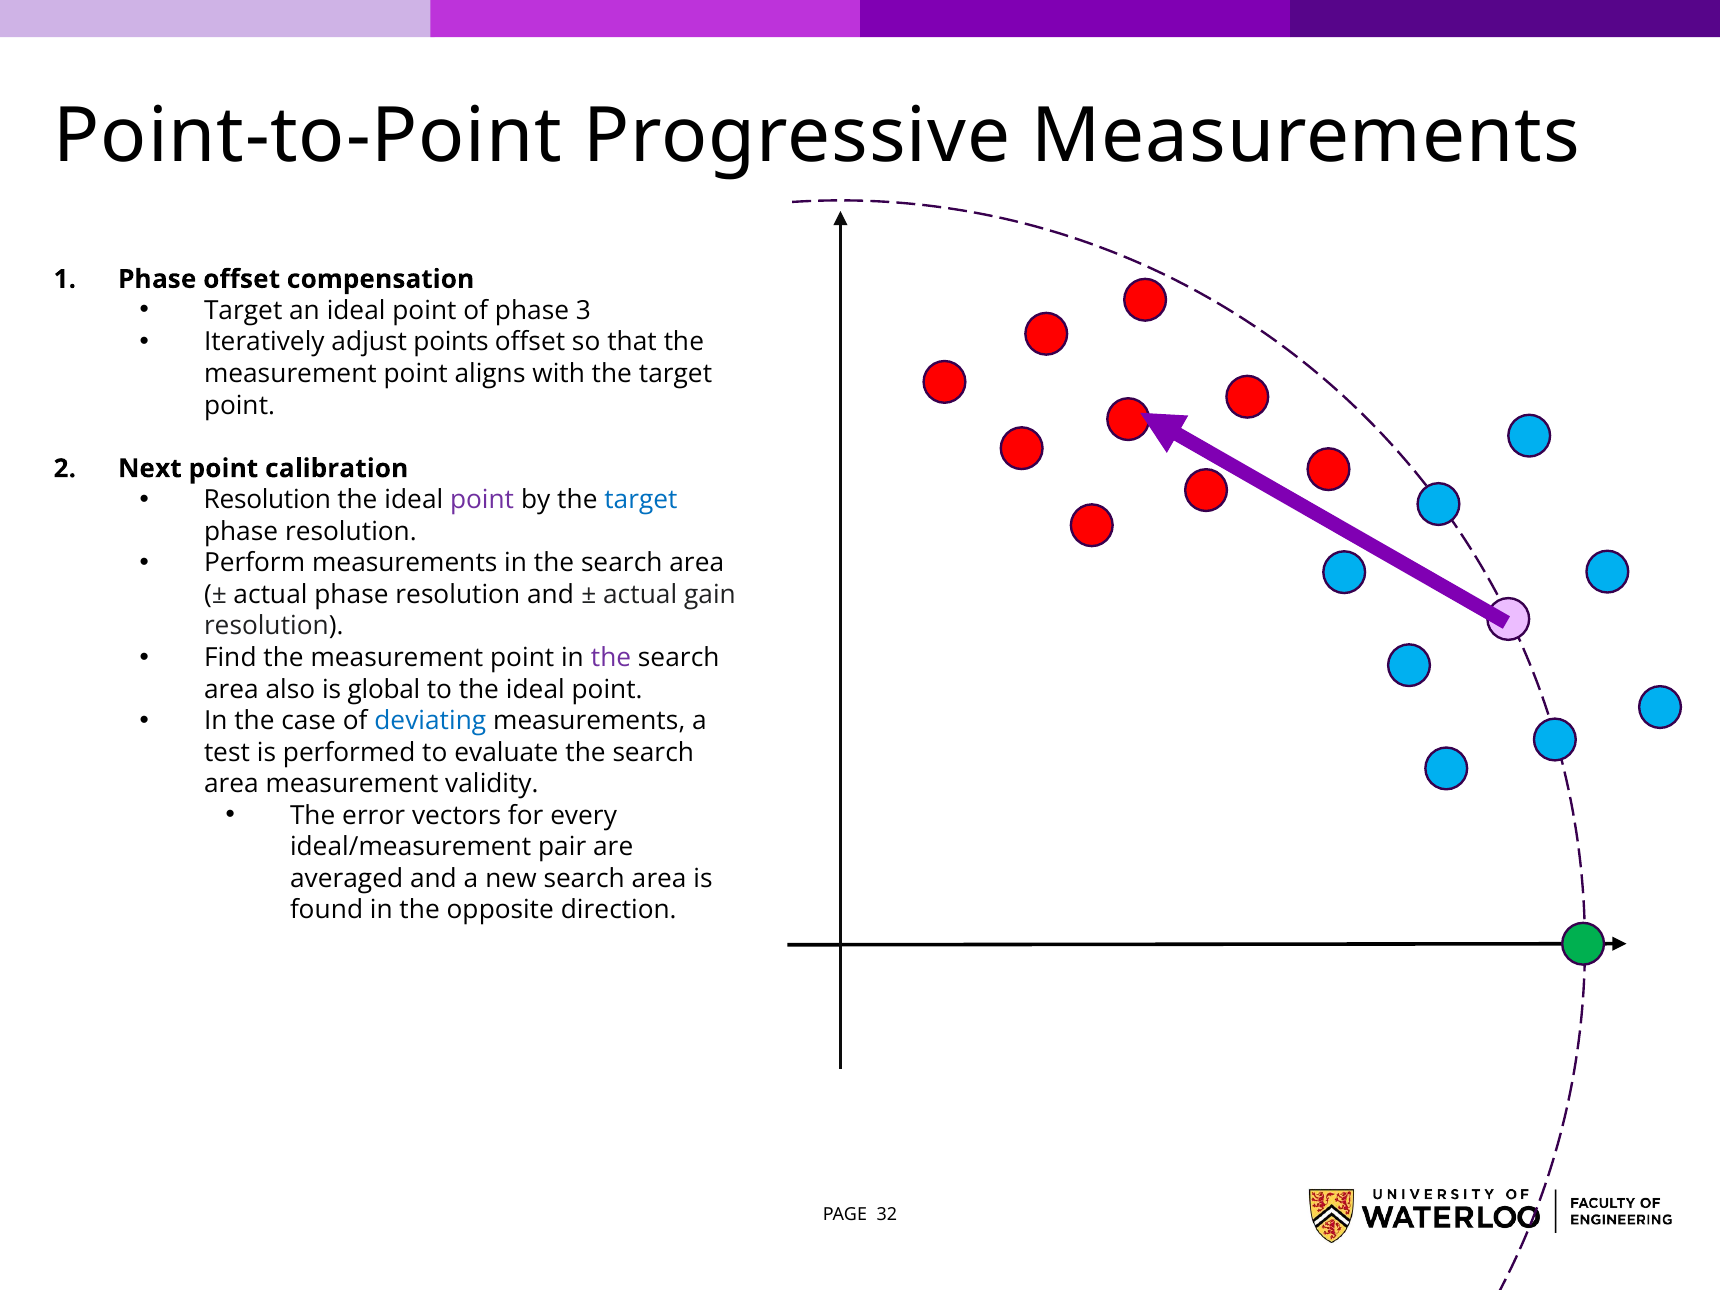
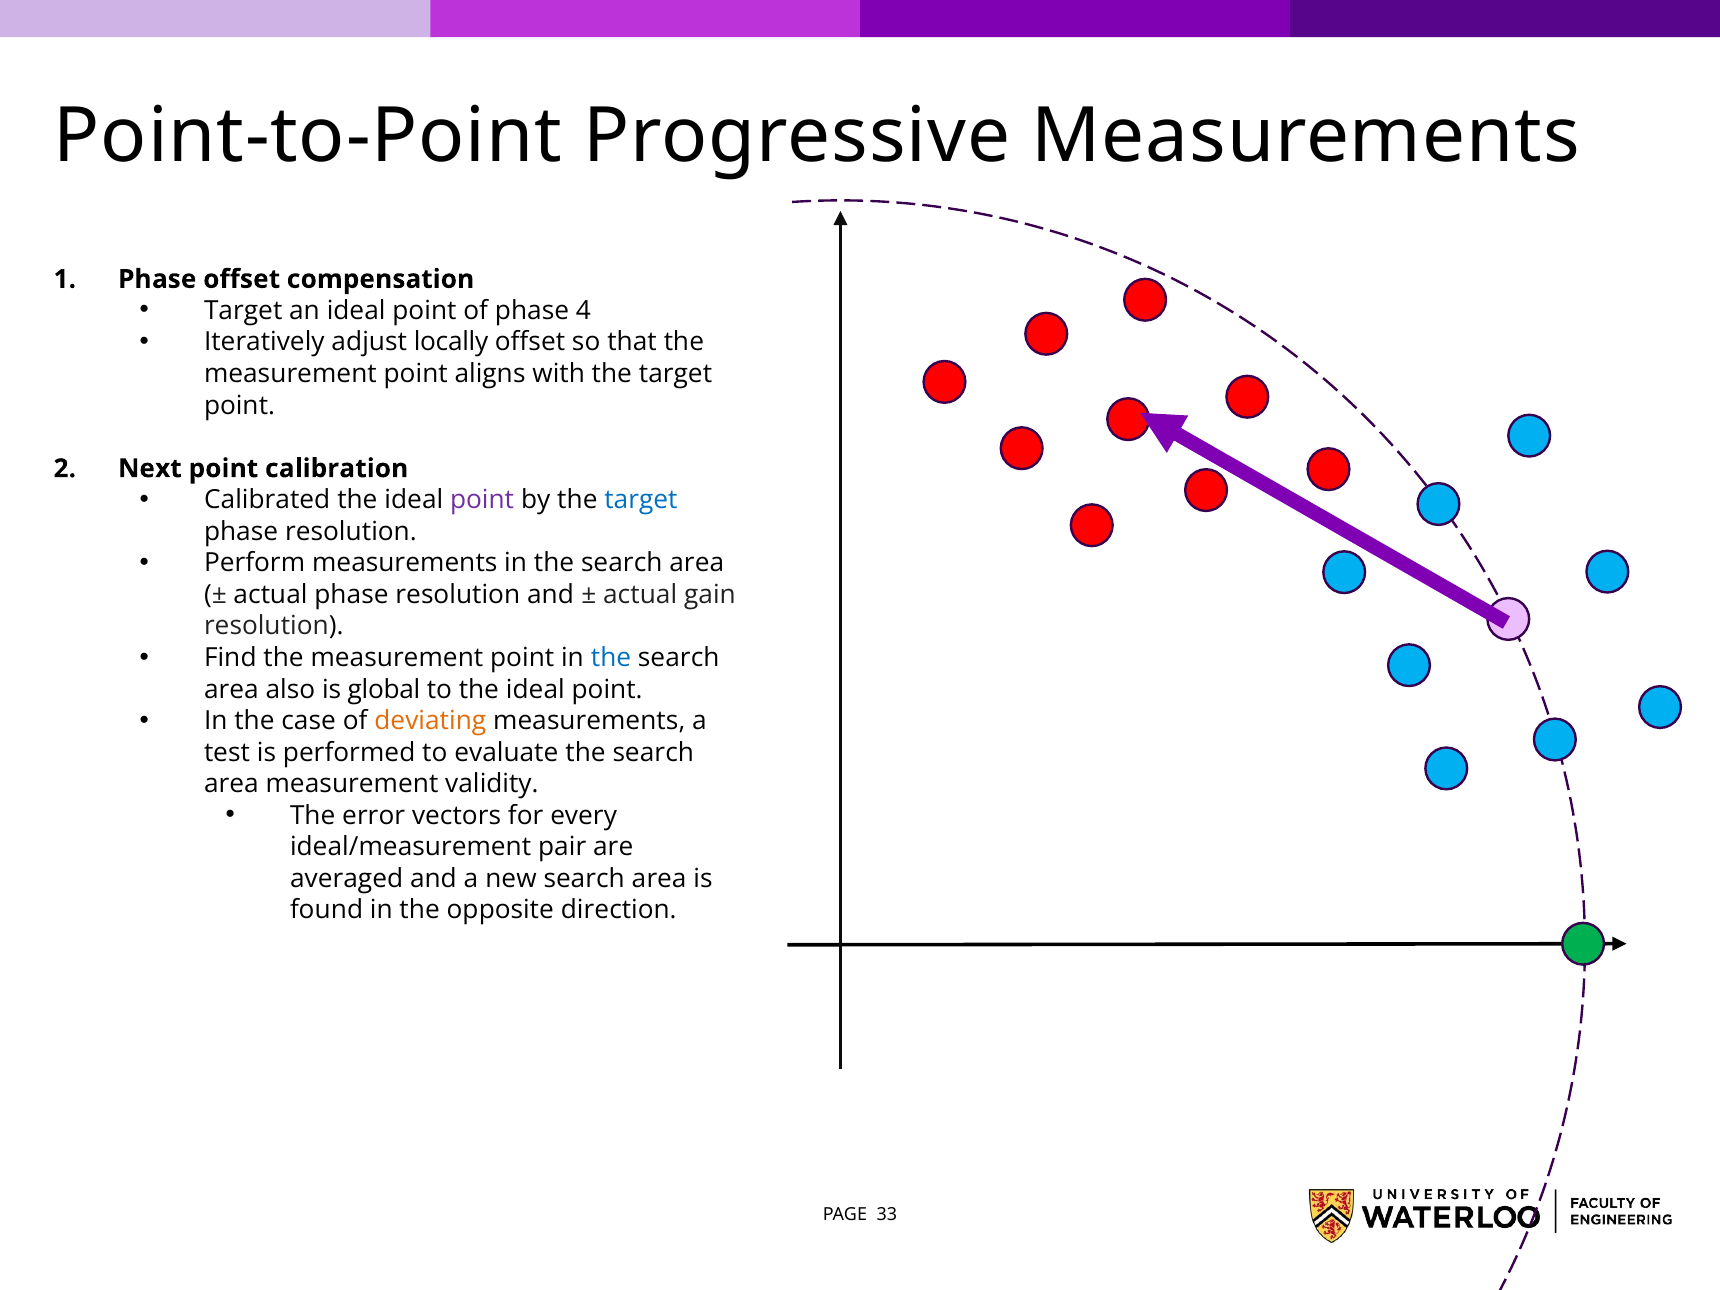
3: 3 -> 4
points: points -> locally
Resolution at (267, 500): Resolution -> Calibrated
the at (611, 658) colour: purple -> blue
deviating colour: blue -> orange
32: 32 -> 33
